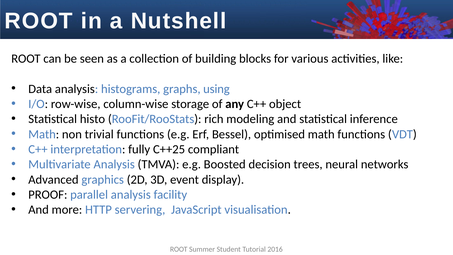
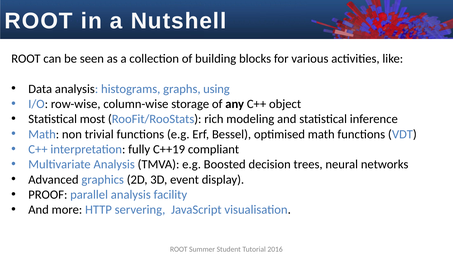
histo: histo -> most
C++25: C++25 -> C++19
